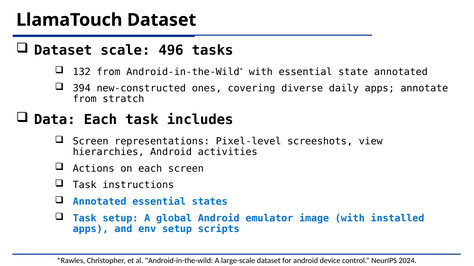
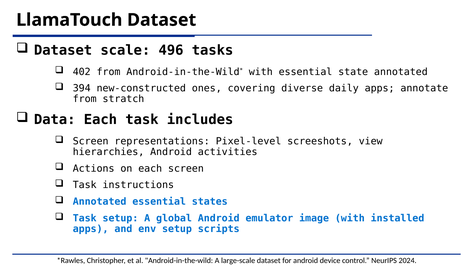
132: 132 -> 402
